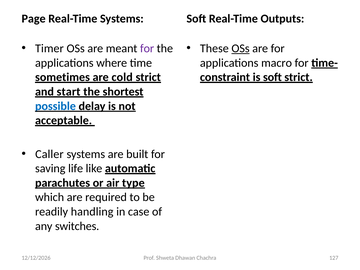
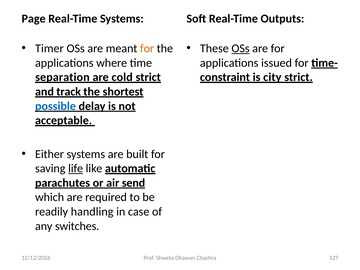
for at (147, 48) colour: purple -> orange
macro: macro -> issued
sometimes: sometimes -> separation
is soft: soft -> city
start: start -> track
Caller: Caller -> Either
life underline: none -> present
type: type -> send
